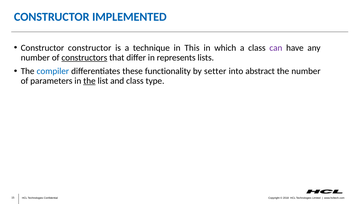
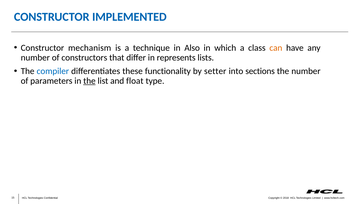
Constructor constructor: constructor -> mechanism
This: This -> Also
can colour: purple -> orange
constructors underline: present -> none
abstract: abstract -> sections
and class: class -> float
